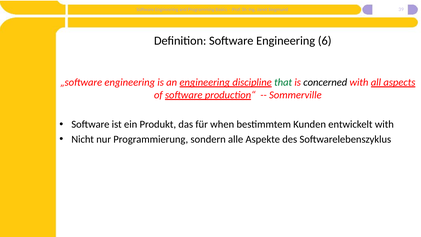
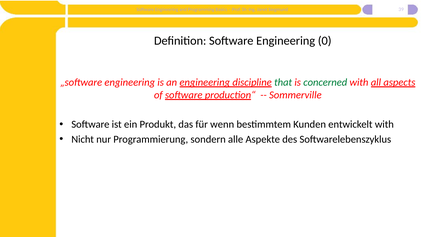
6: 6 -> 0
concerned colour: black -> green
when: when -> wenn
